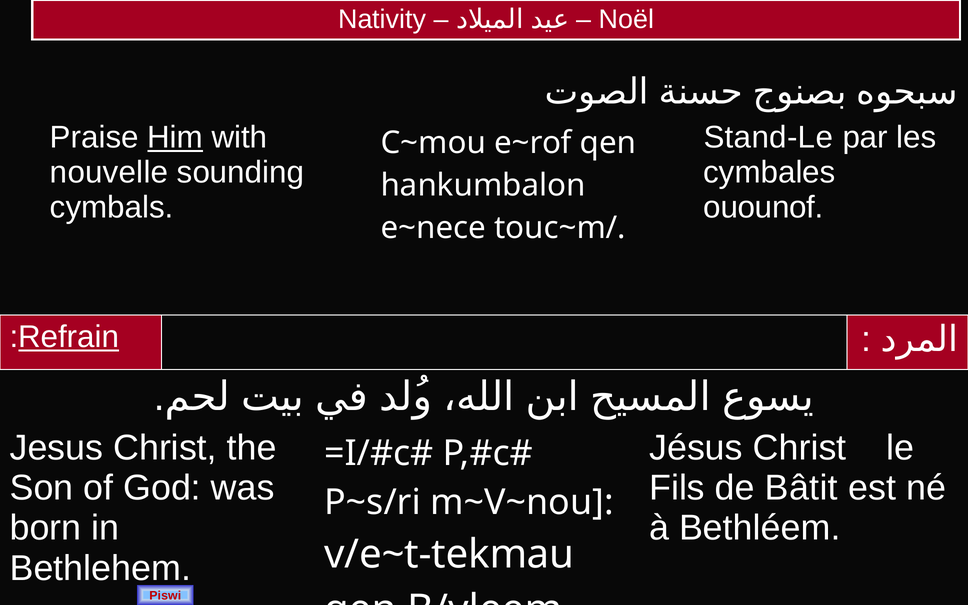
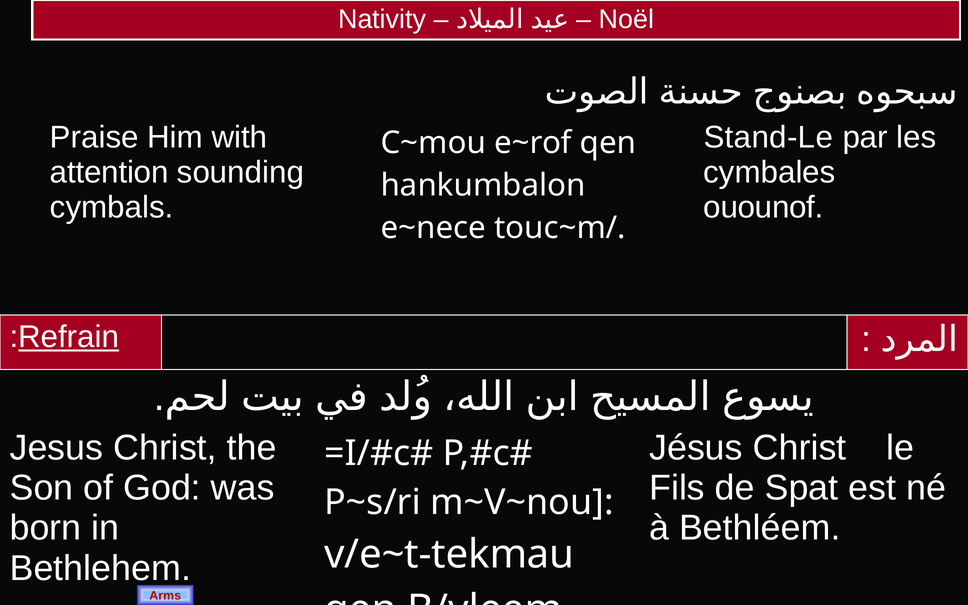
Him underline: present -> none
nouvelle: nouvelle -> attention
Bâtit: Bâtit -> Spat
Piswi: Piswi -> Arms
